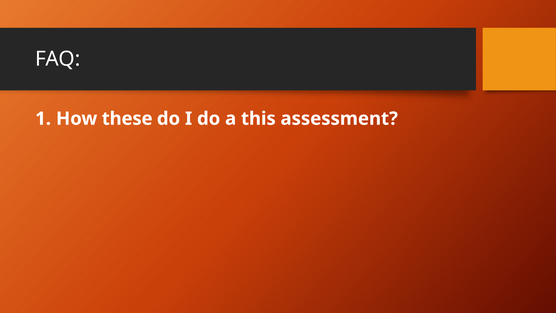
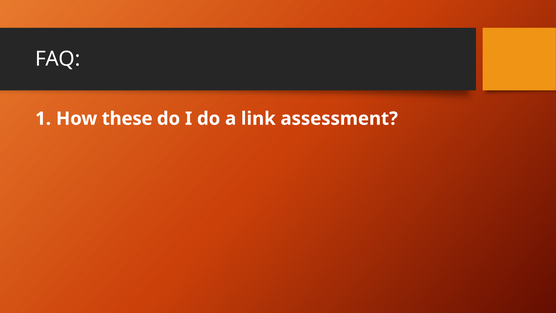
this: this -> link
